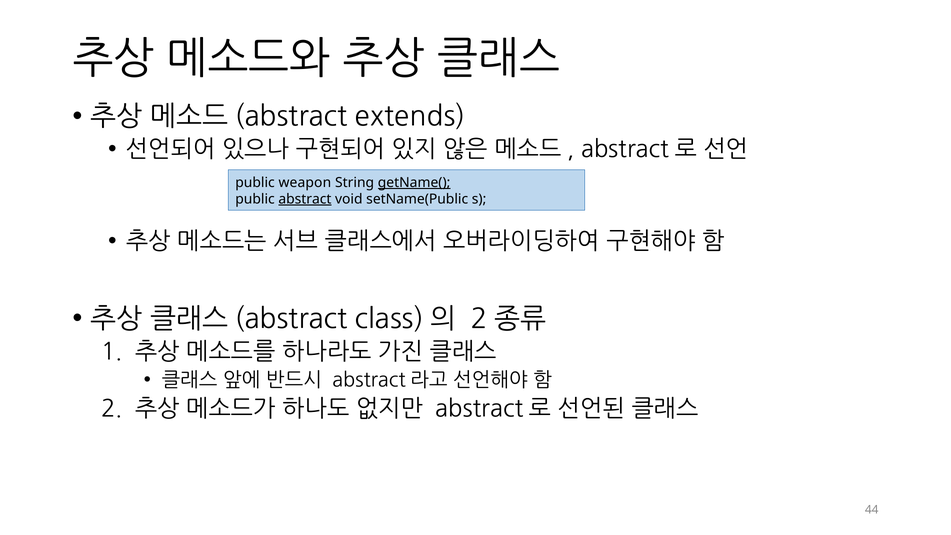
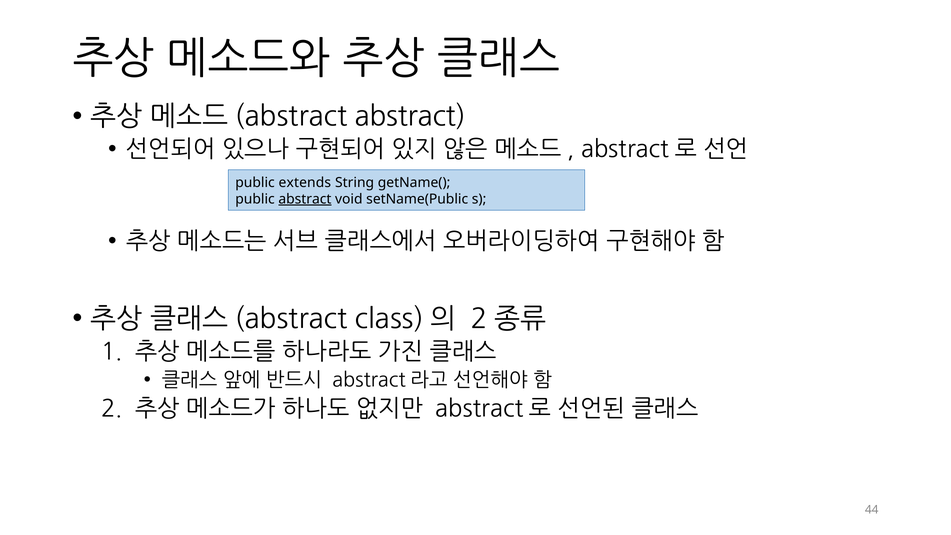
extends at (410, 117): extends -> abstract
weapon: weapon -> extends
getName( underline: present -> none
